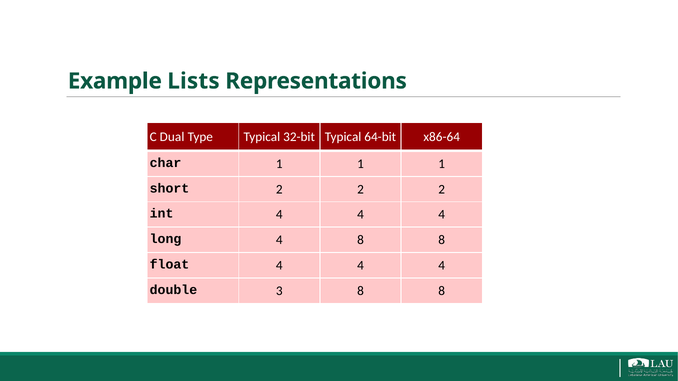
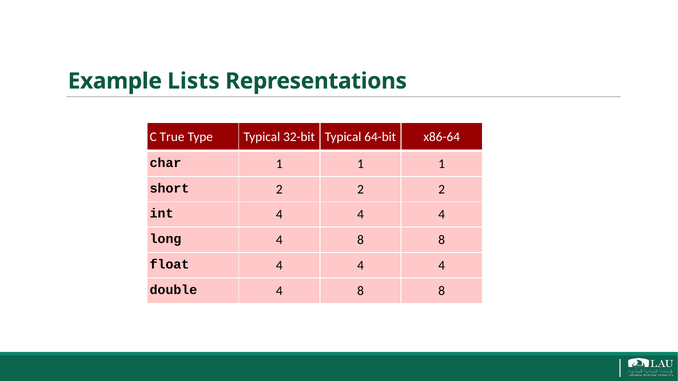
Dual: Dual -> True
double 3: 3 -> 4
